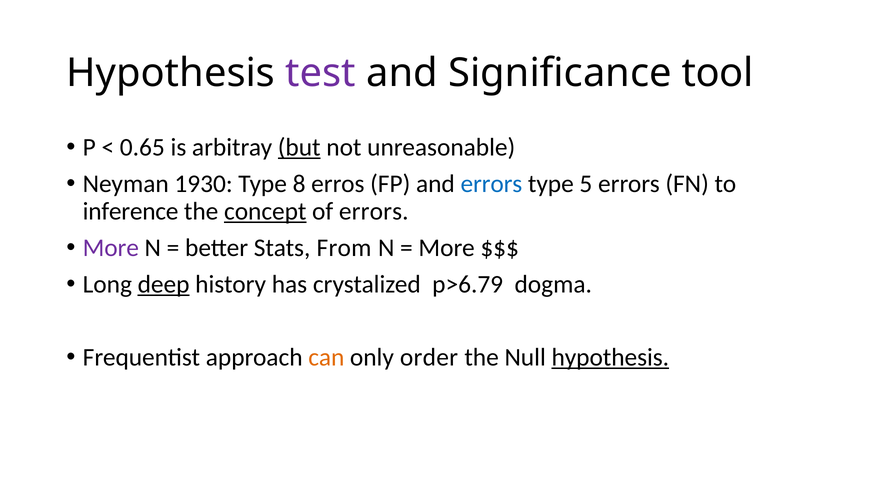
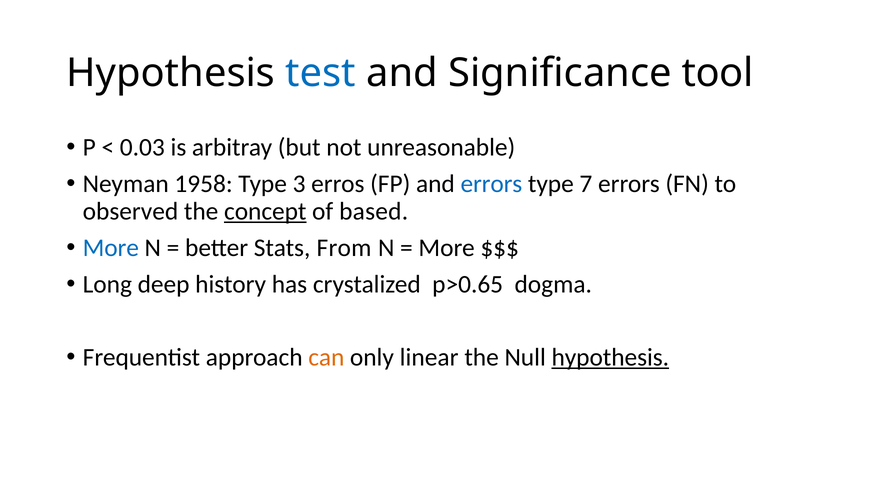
test colour: purple -> blue
0.65: 0.65 -> 0.03
but underline: present -> none
1930: 1930 -> 1958
8: 8 -> 3
5: 5 -> 7
inference: inference -> observed
of errors: errors -> based
More at (111, 248) colour: purple -> blue
deep underline: present -> none
p>6.79: p>6.79 -> p>0.65
order: order -> linear
